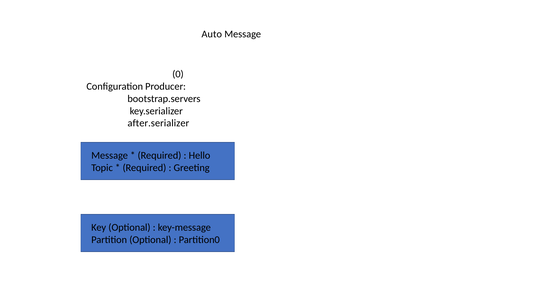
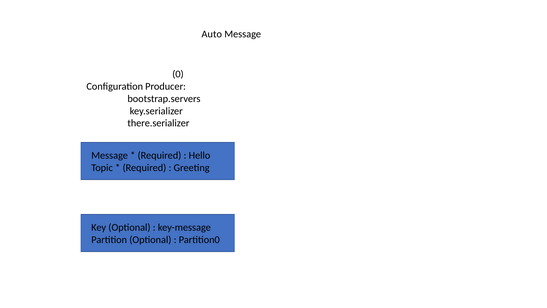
after.serializer: after.serializer -> there.serializer
